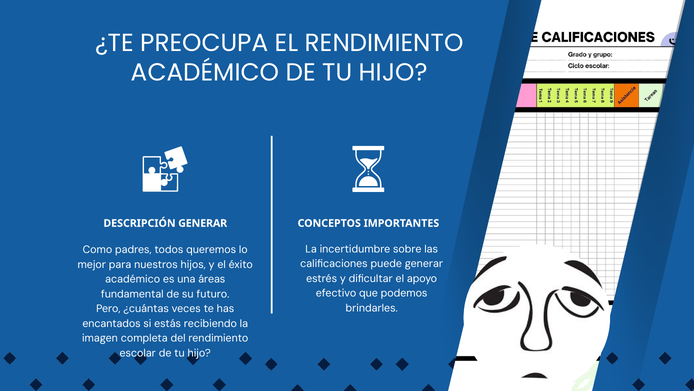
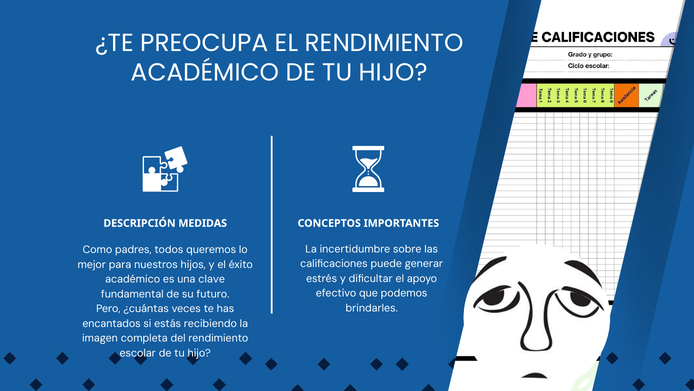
DESCRIPCIÓN GENERAR: GENERAR -> MEDIDAS
áreas: áreas -> clave
